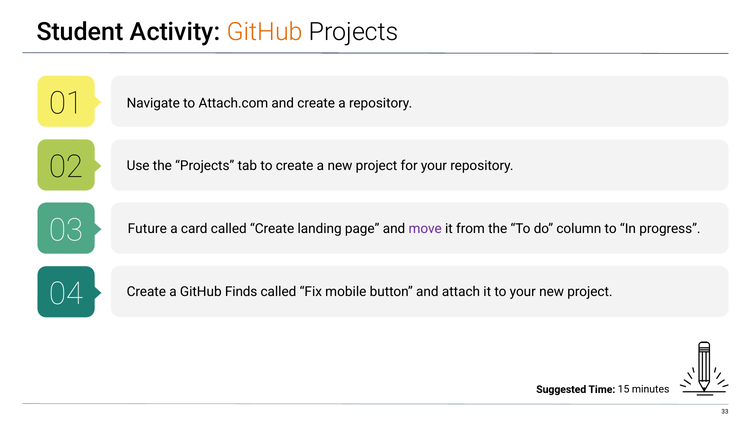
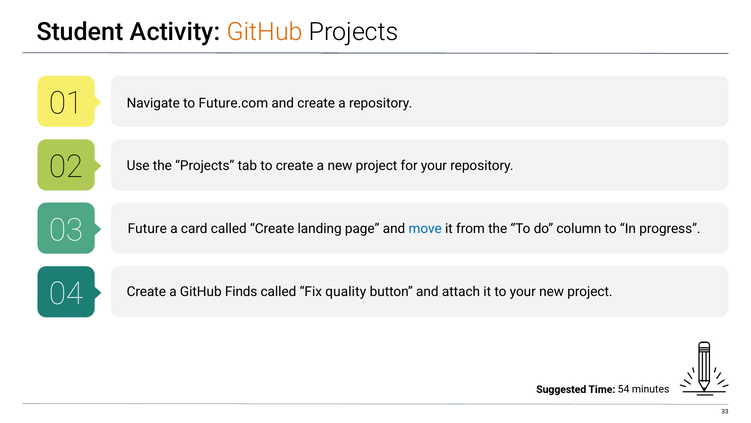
Attach.com: Attach.com -> Future.com
move colour: purple -> blue
mobile: mobile -> quality
15: 15 -> 54
